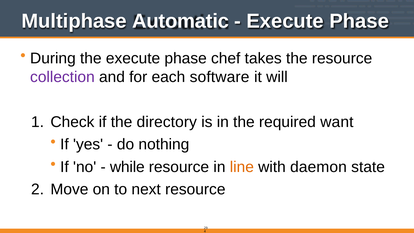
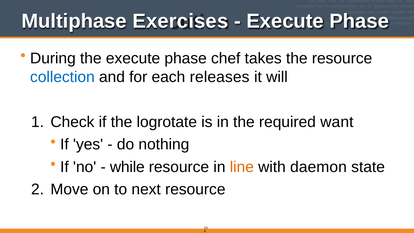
Automatic: Automatic -> Exercises
collection colour: purple -> blue
software: software -> releases
directory: directory -> logrotate
